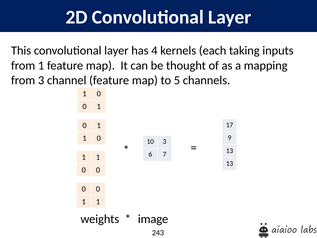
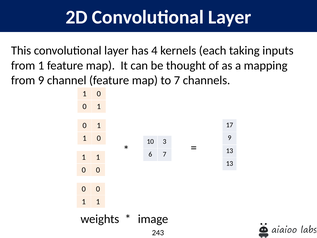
from 3: 3 -> 9
to 5: 5 -> 7
